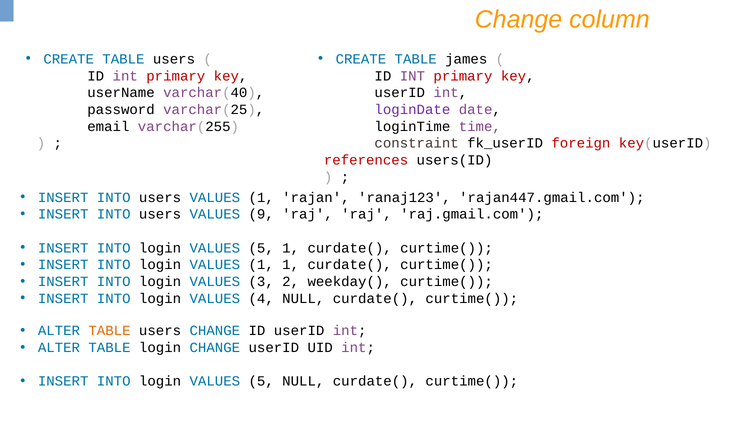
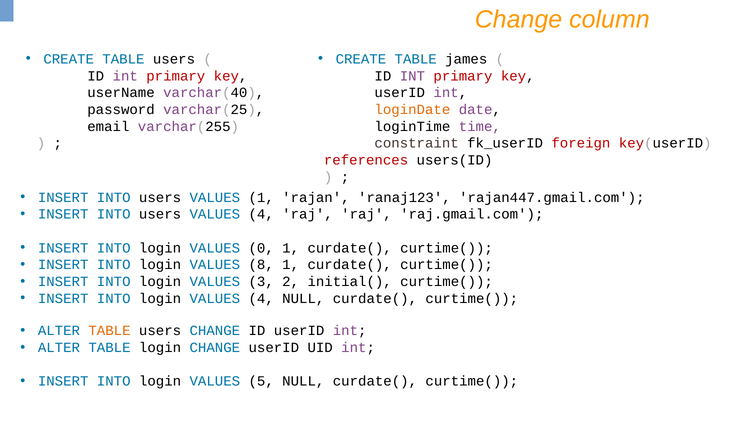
loginDate colour: purple -> orange
users VALUES 9: 9 -> 4
5 at (261, 248): 5 -> 0
login VALUES 1: 1 -> 8
weekday(: weekday( -> initial(
